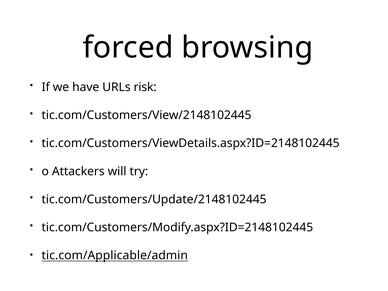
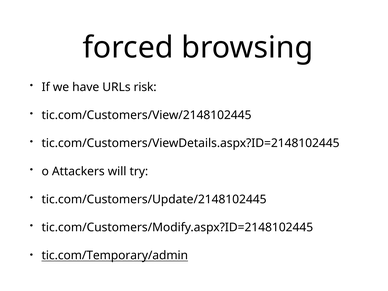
tic.com/Applicable/admin: tic.com/Applicable/admin -> tic.com/Temporary/admin
